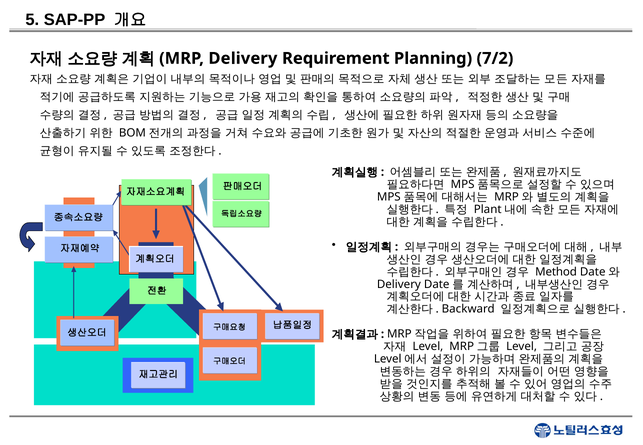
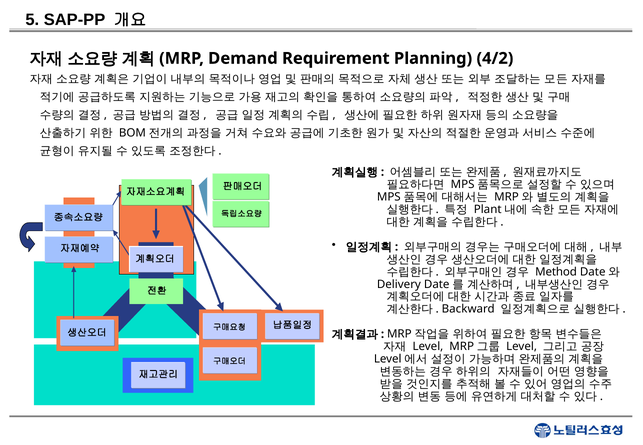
Delivery at (243, 58): Delivery -> Demand
7/2: 7/2 -> 4/2
